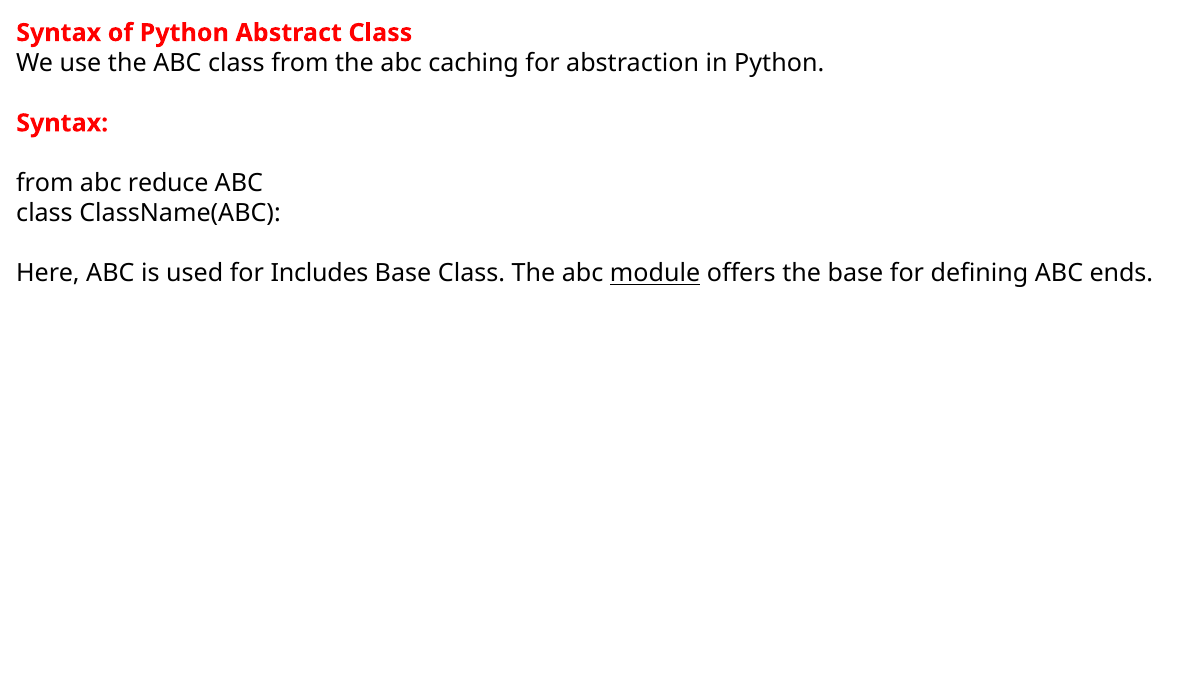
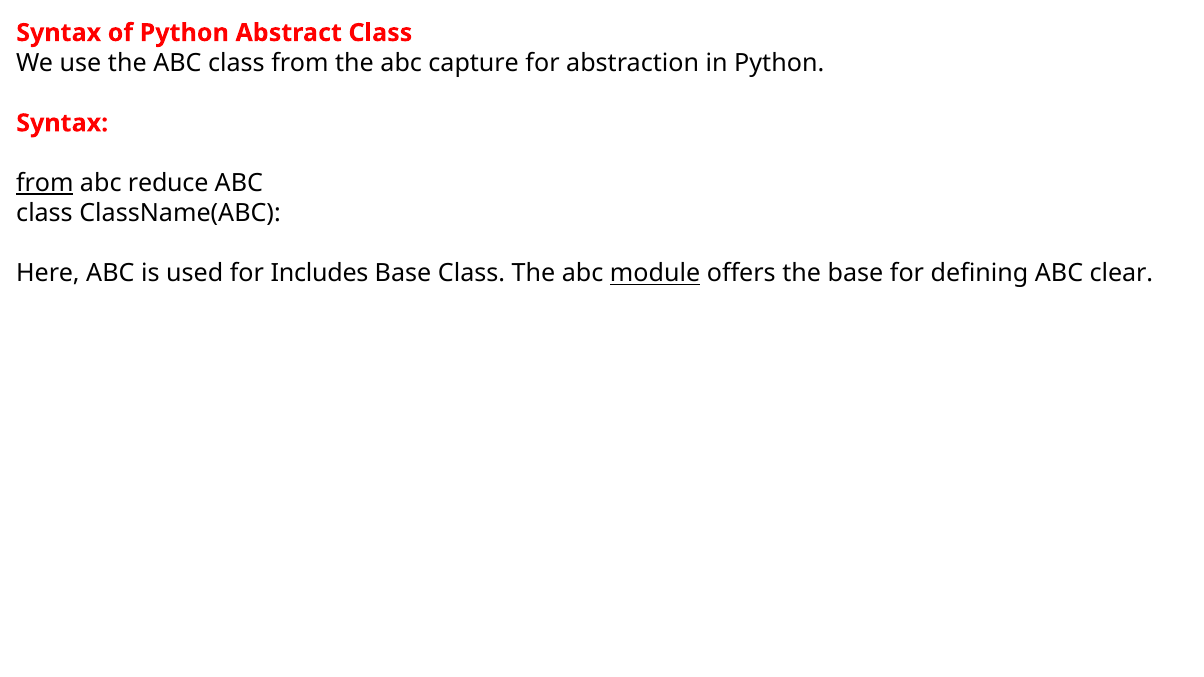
caching: caching -> capture
from at (45, 183) underline: none -> present
ends: ends -> clear
